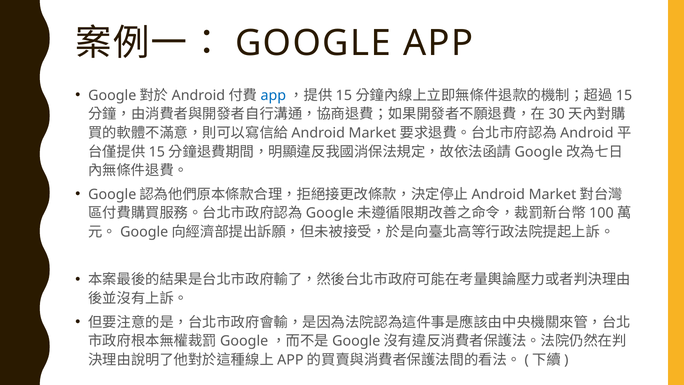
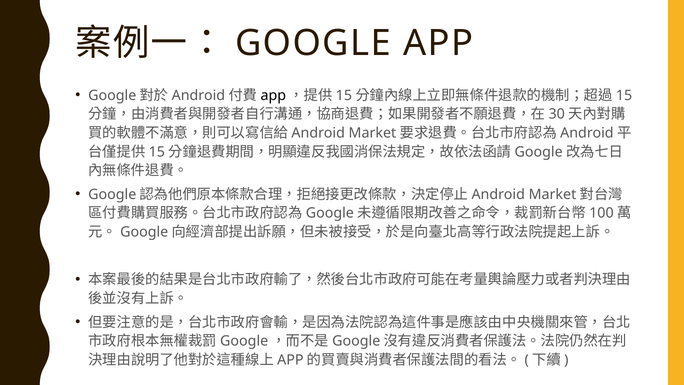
app at (273, 95) colour: blue -> black
